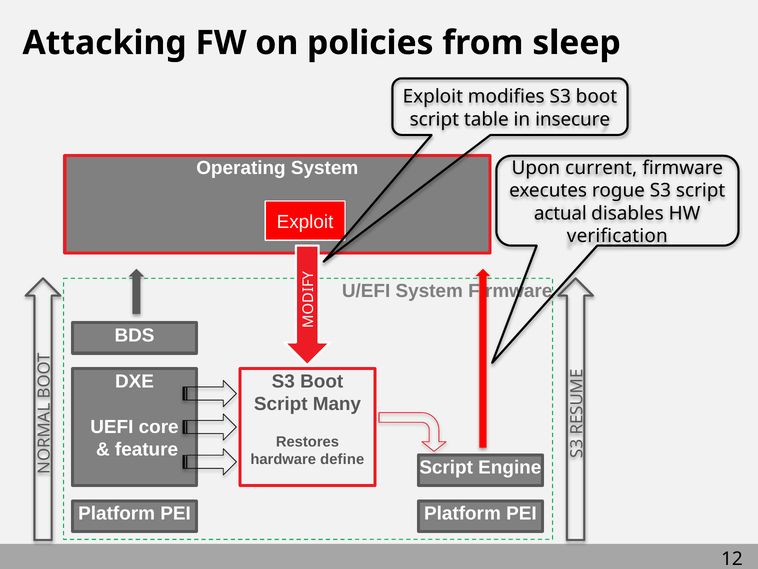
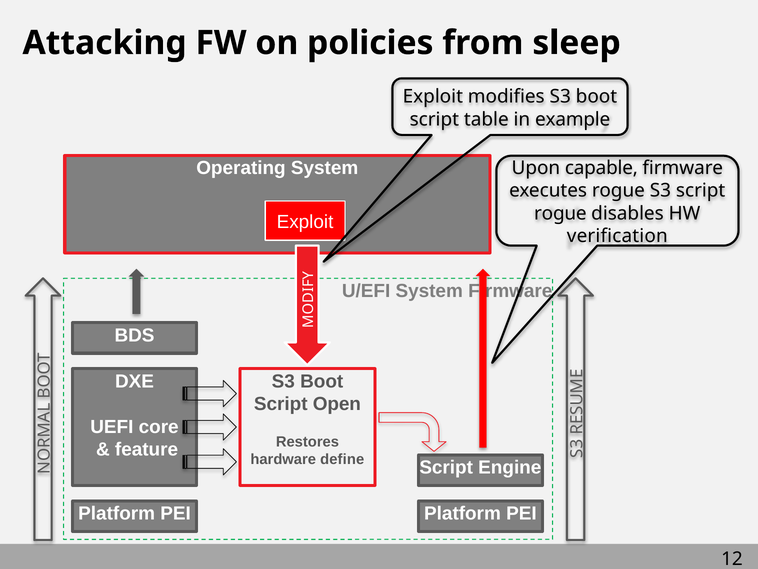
insecure: insecure -> example
current: current -> capable
actual at (560, 213): actual -> rogue
Many: Many -> Open
